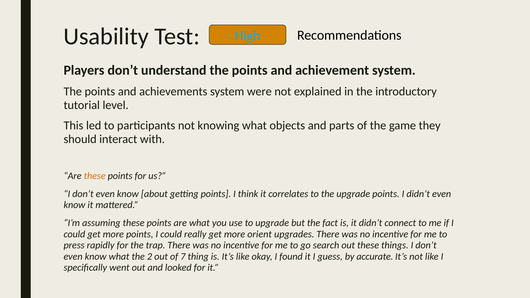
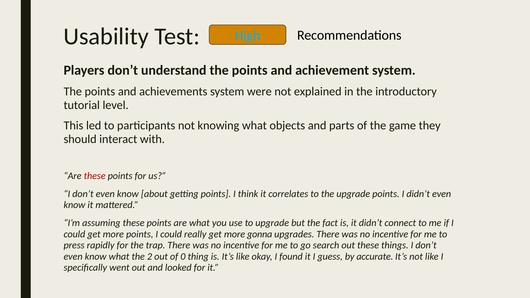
these at (95, 176) colour: orange -> red
orient: orient -> gonna
7: 7 -> 0
